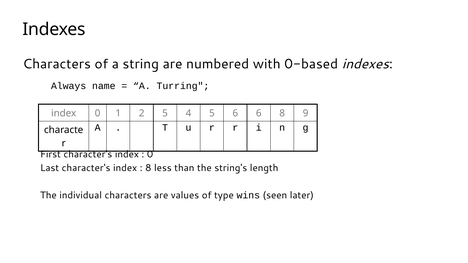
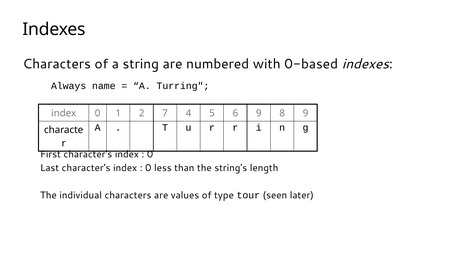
2 5: 5 -> 7
6 6: 6 -> 9
8 at (148, 168): 8 -> 0
wins: wins -> tour
